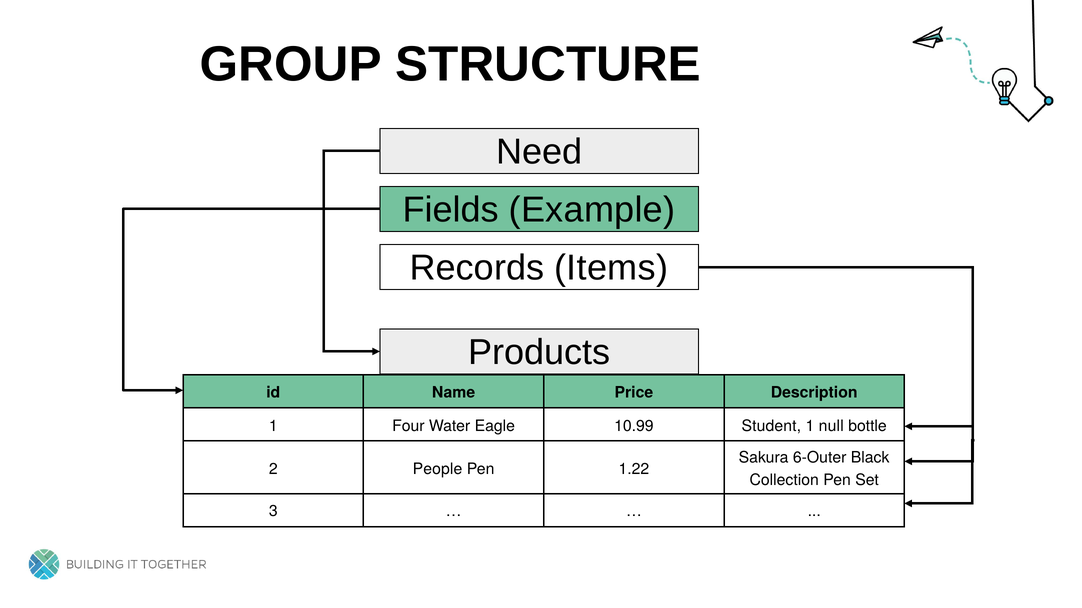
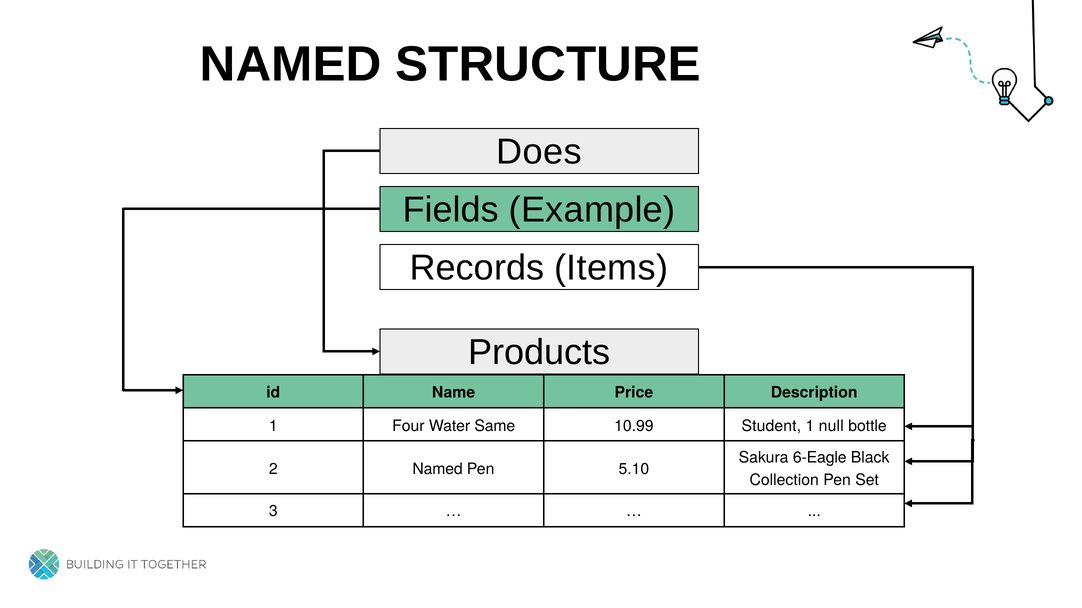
GROUP at (291, 65): GROUP -> NAMED
Need: Need -> Does
Eagle: Eagle -> Same
6-Outer: 6-Outer -> 6-Eagle
2 People: People -> Named
1.22: 1.22 -> 5.10
